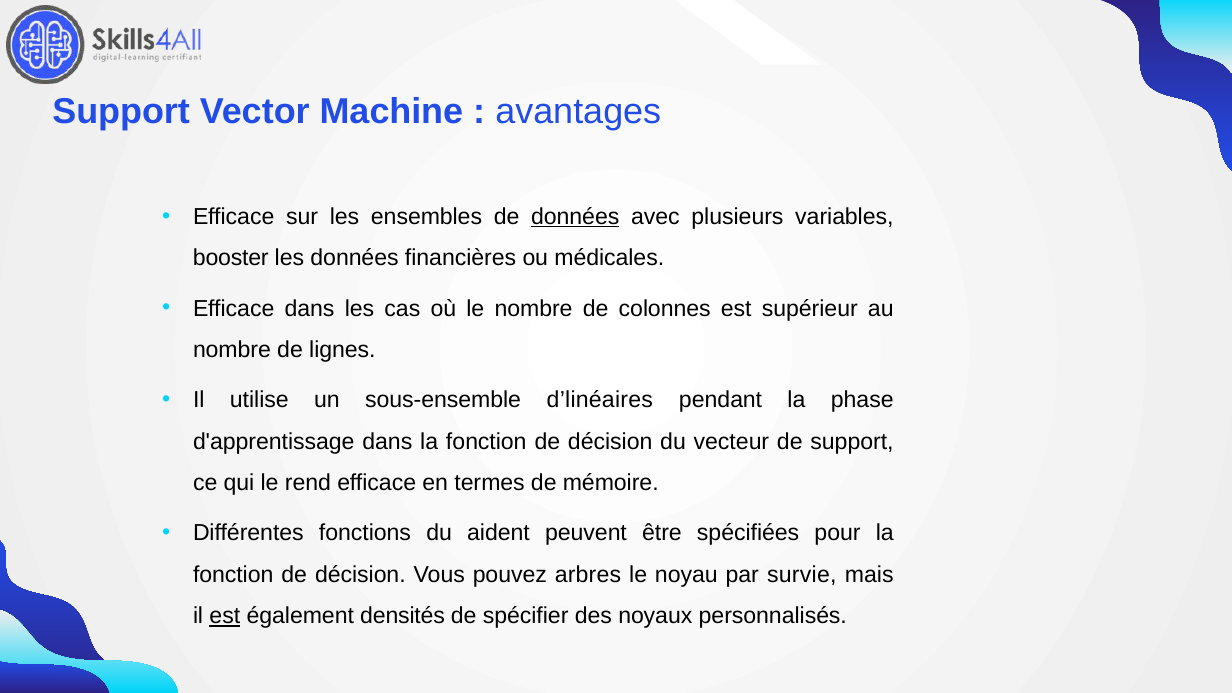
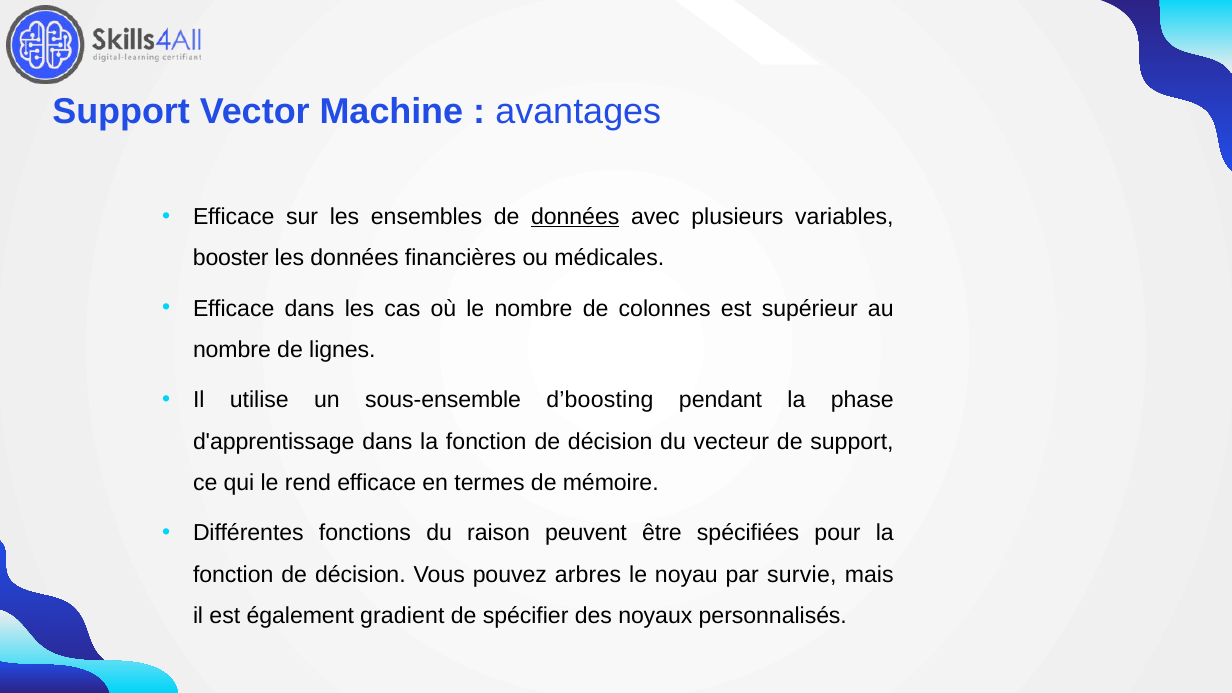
d’linéaires: d’linéaires -> d’boosting
aident: aident -> raison
est at (225, 616) underline: present -> none
densités: densités -> gradient
